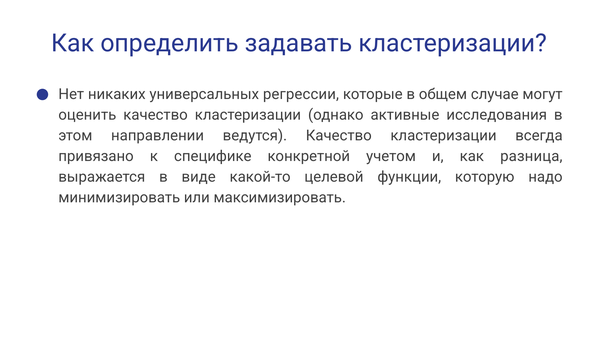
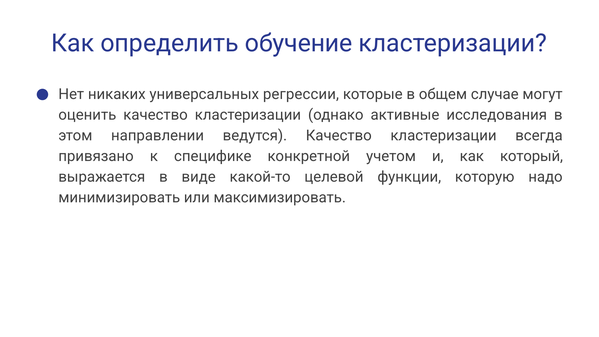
задавать: задавать -> обучение
разница: разница -> который
